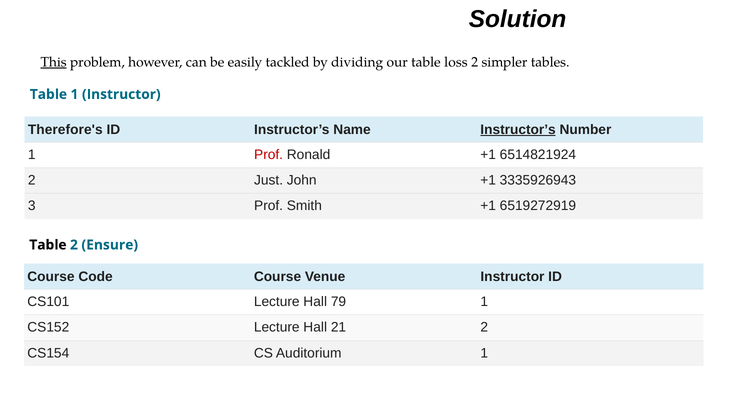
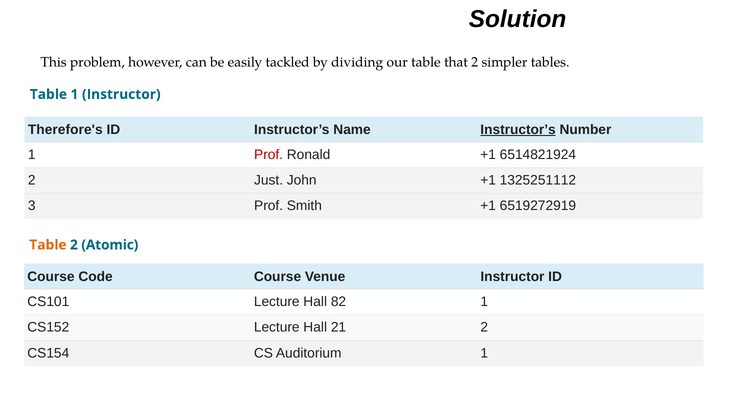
This underline: present -> none
loss: loss -> that
3335926943: 3335926943 -> 1325251112
Table at (48, 245) colour: black -> orange
Ensure: Ensure -> Atomic
79: 79 -> 82
